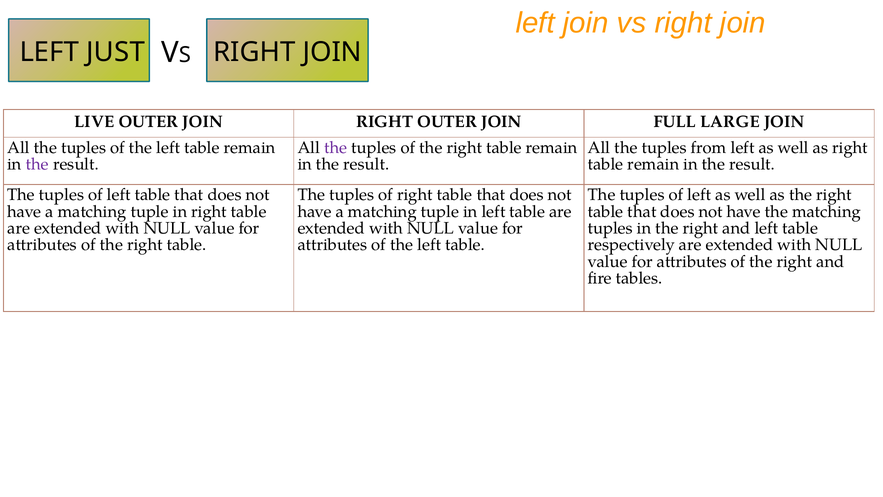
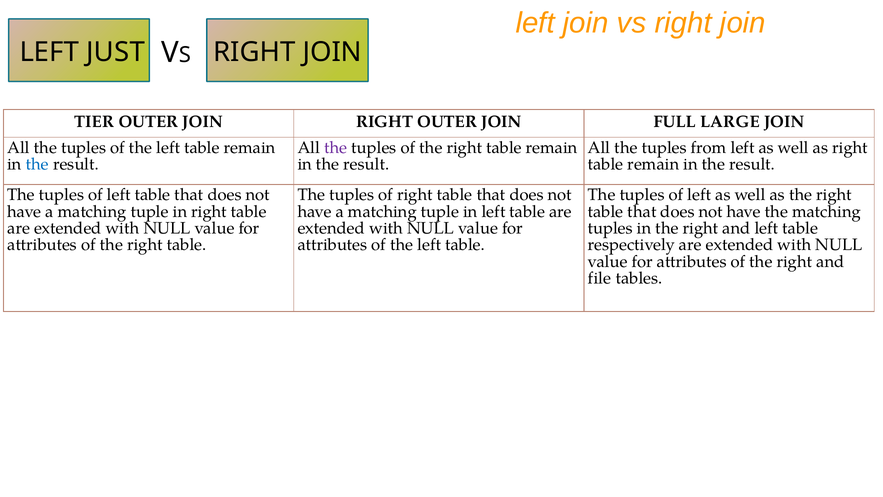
LIVE: LIVE -> TIER
the at (37, 164) colour: purple -> blue
fire: fire -> file
